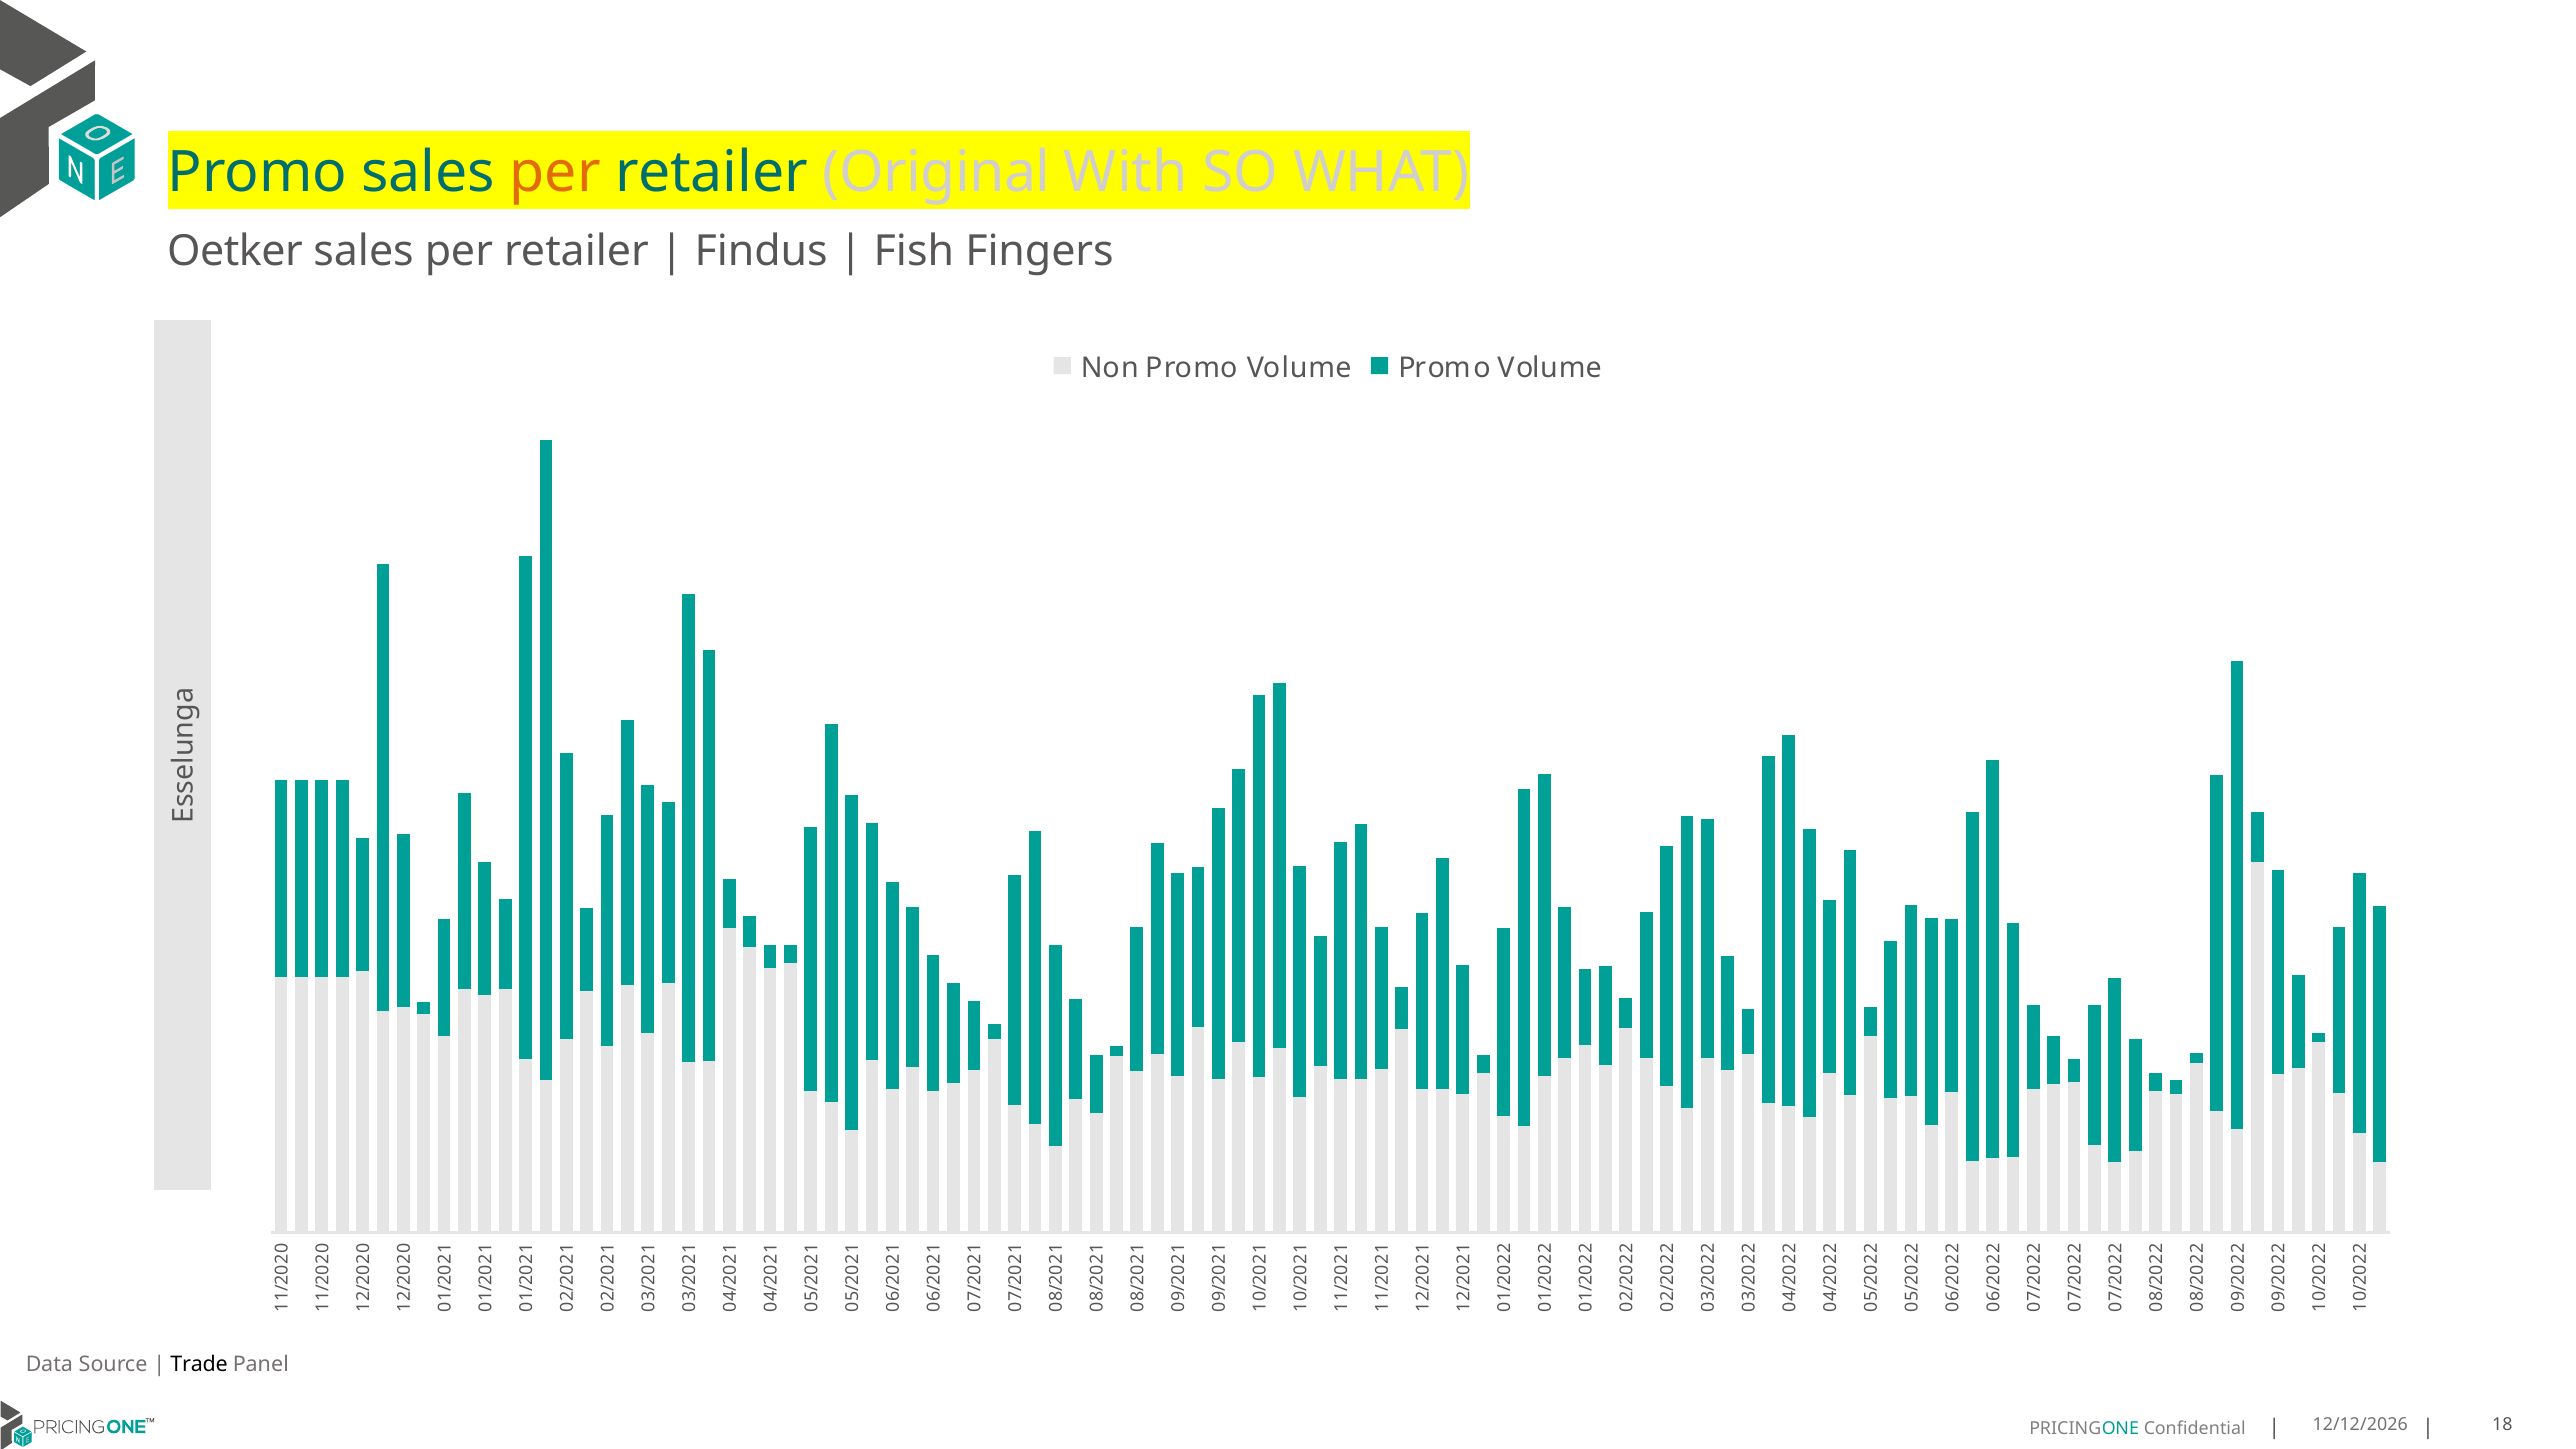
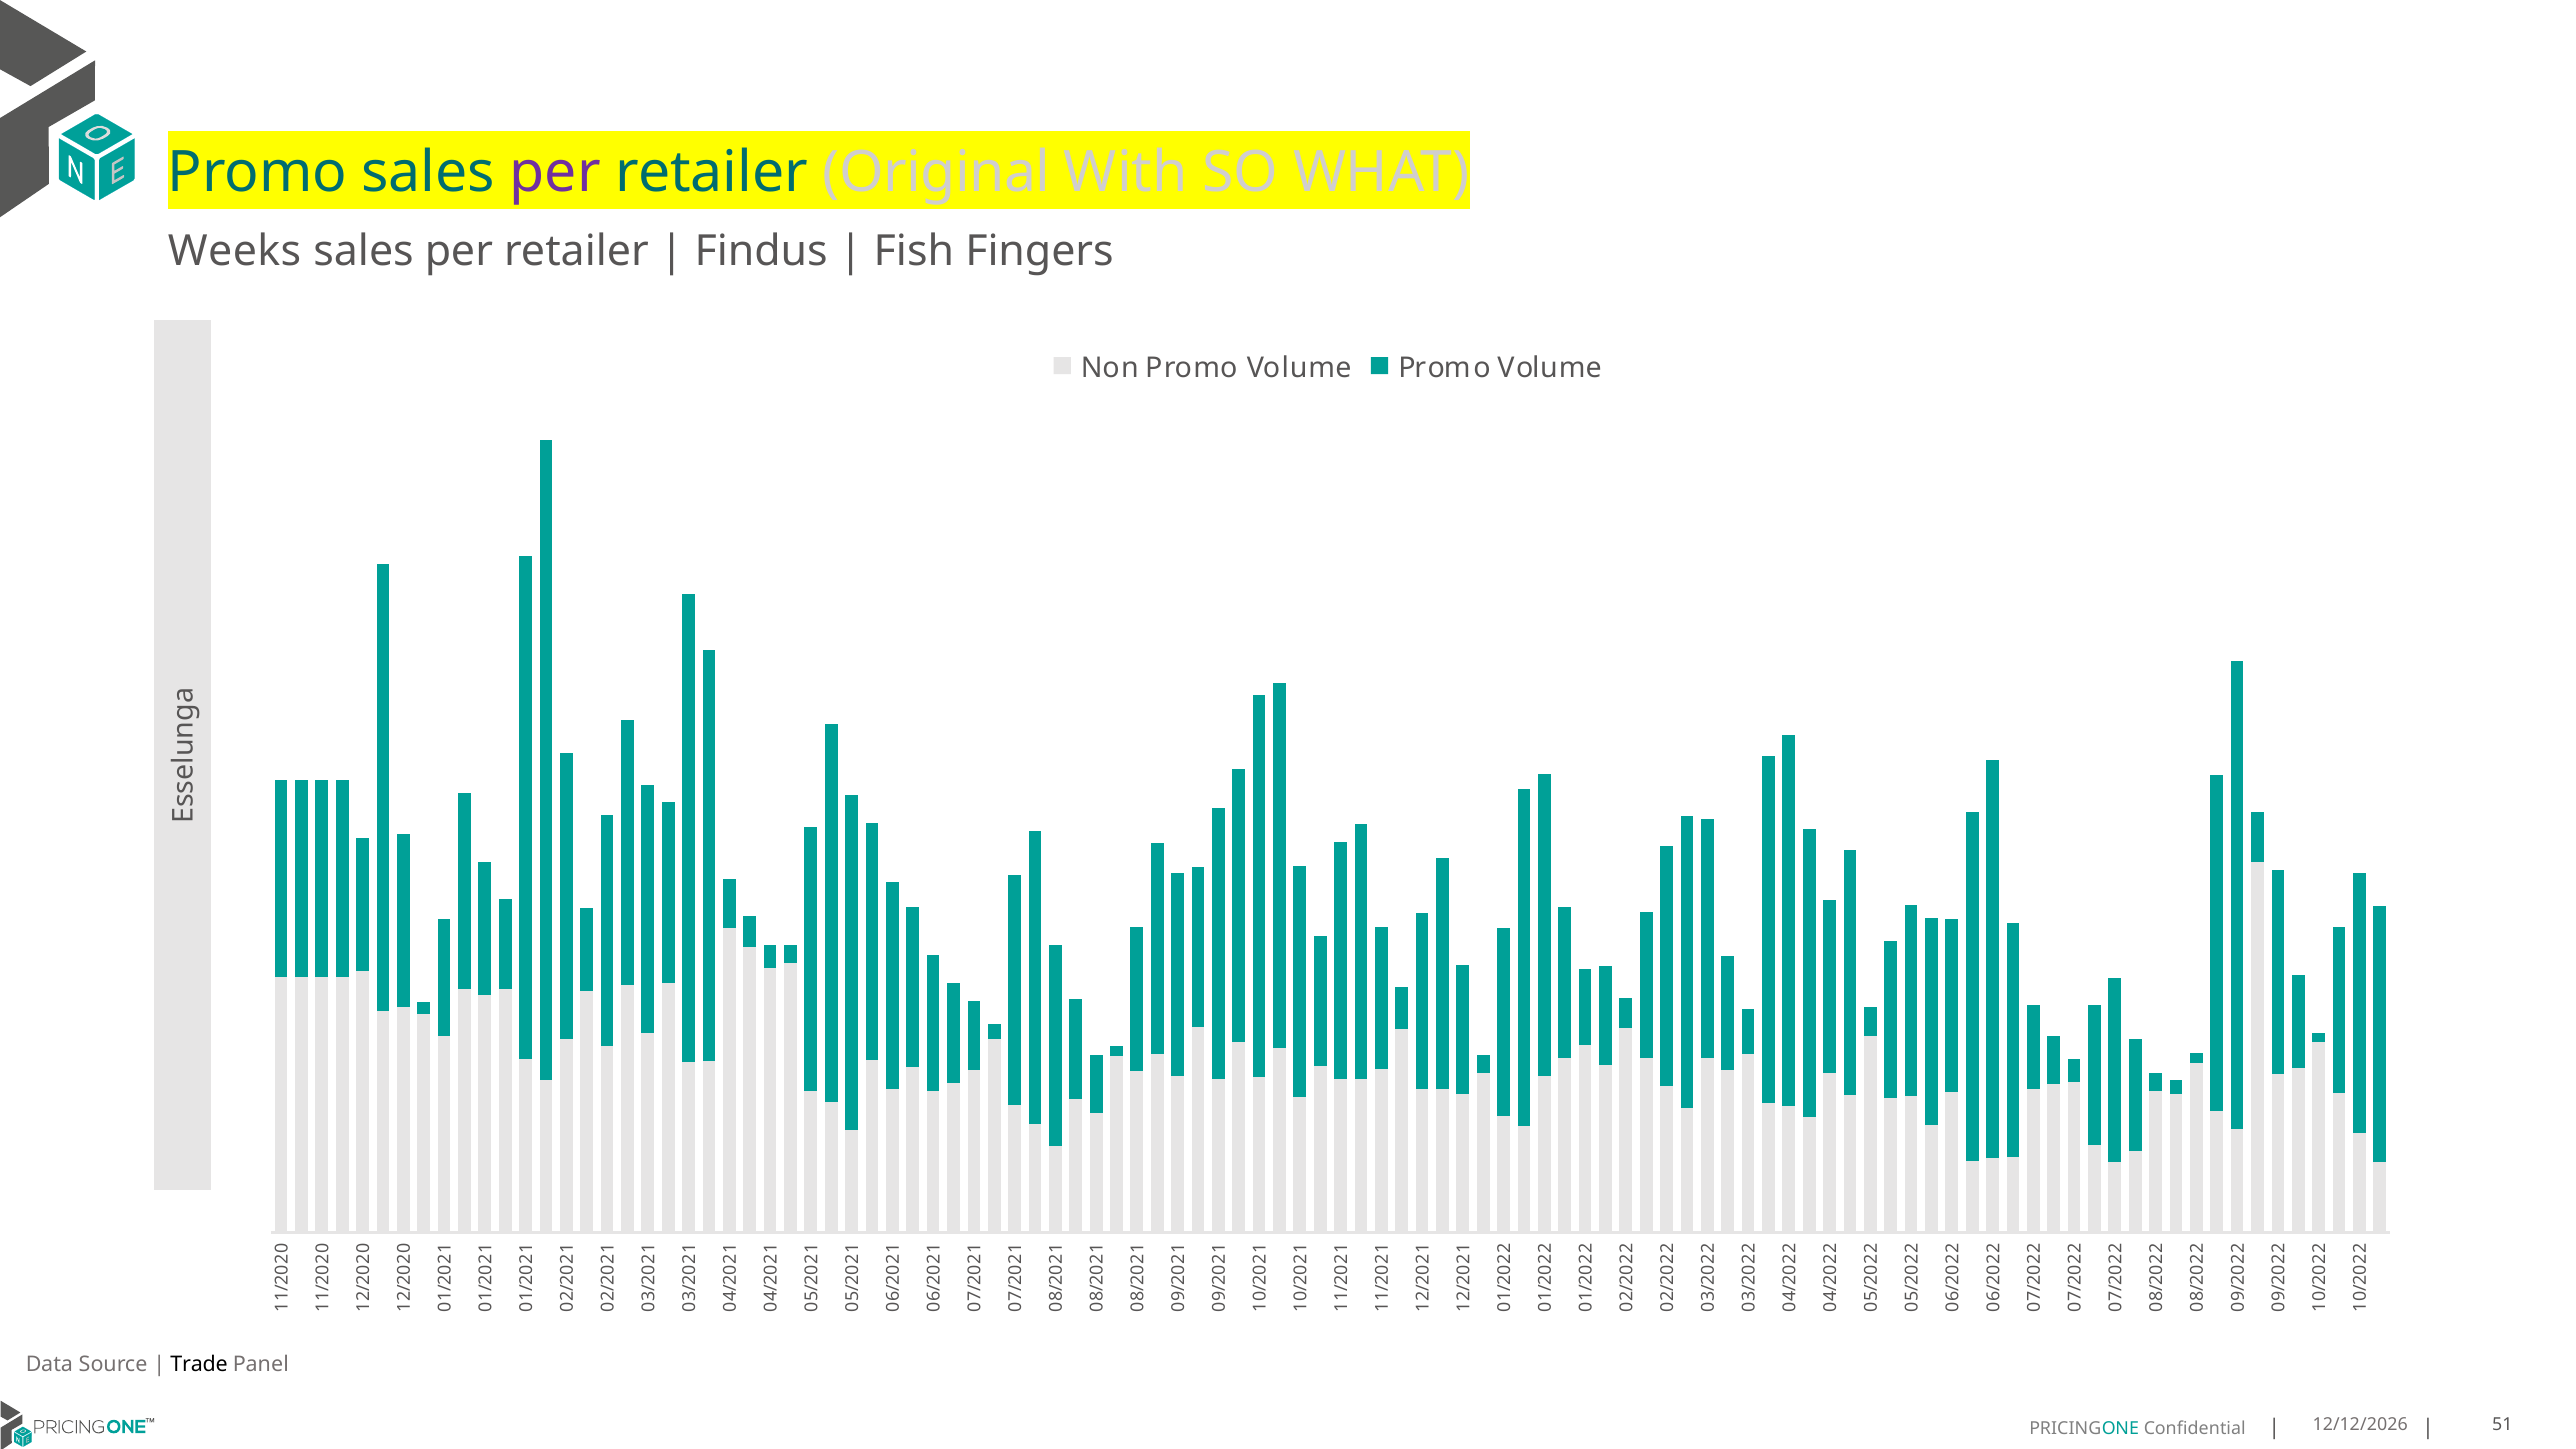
per at (555, 173) colour: orange -> purple
Oetker: Oetker -> Weeks
18: 18 -> 51
